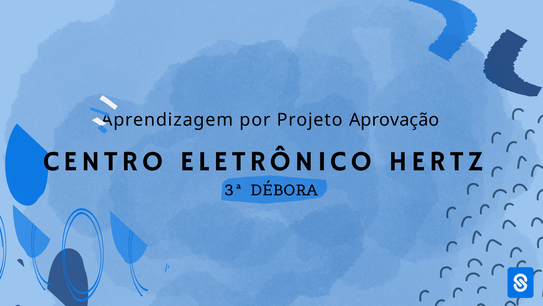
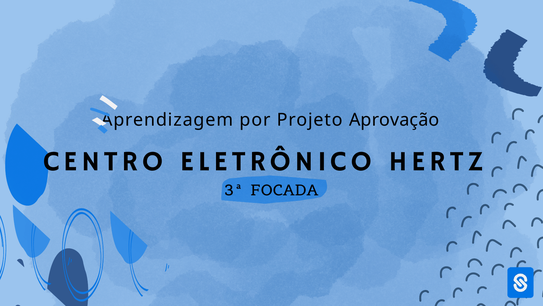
DÉBORA: DÉBORA -> FOCADA
